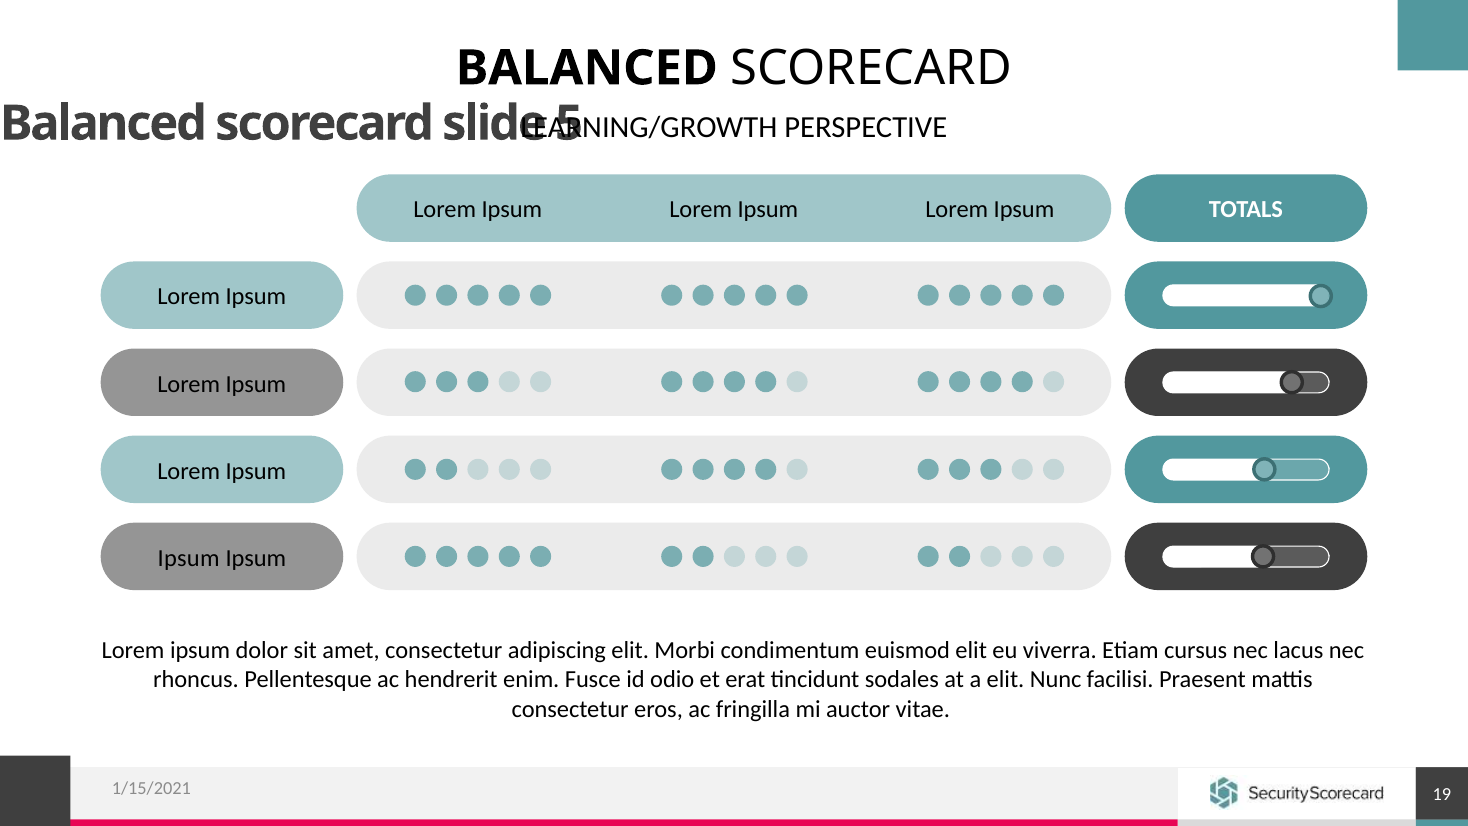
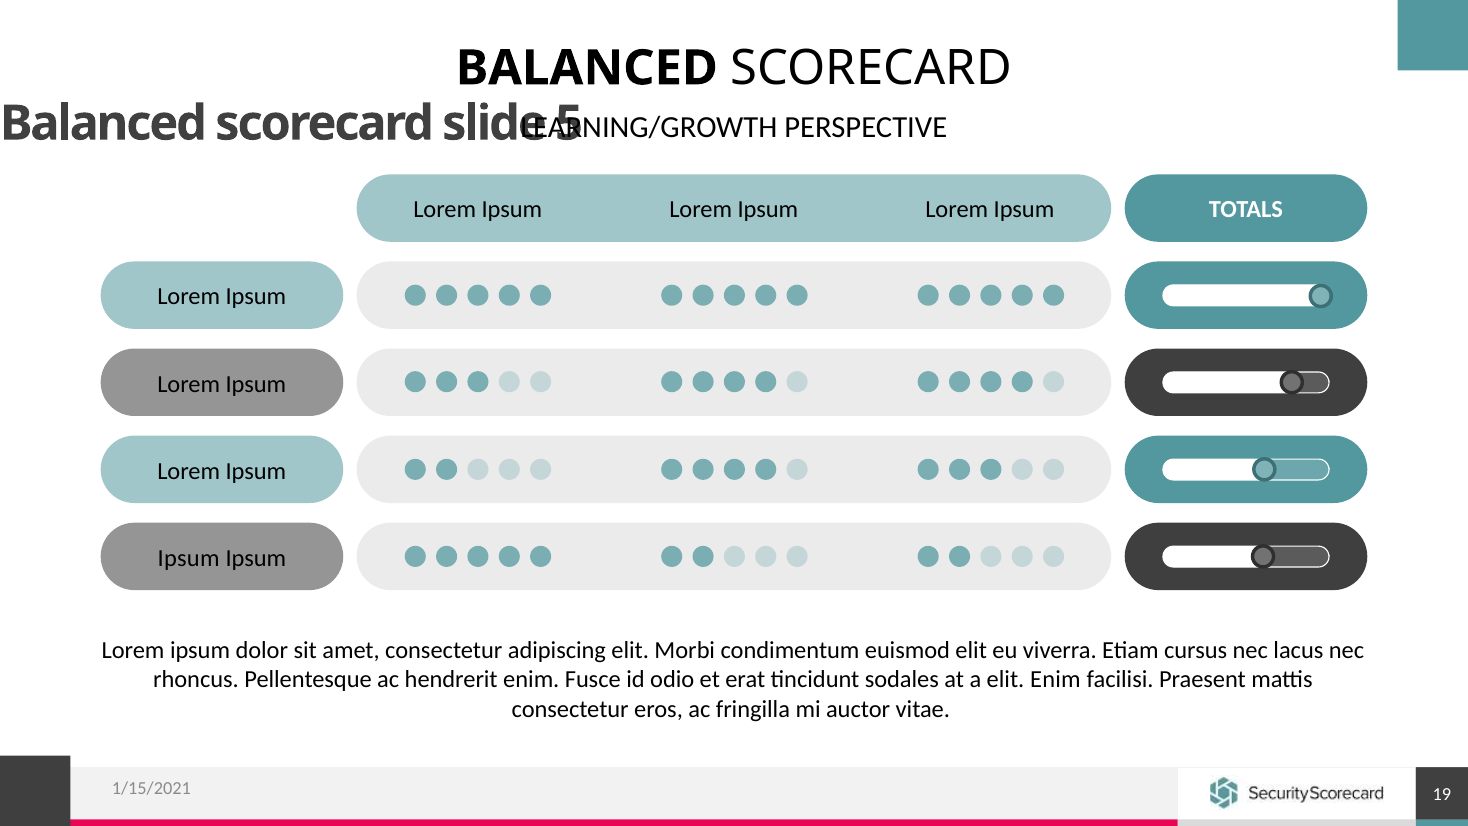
elit Nunc: Nunc -> Enim
